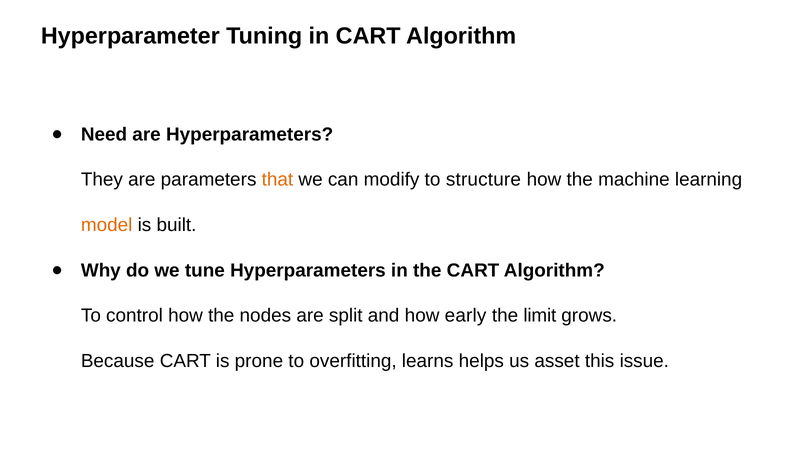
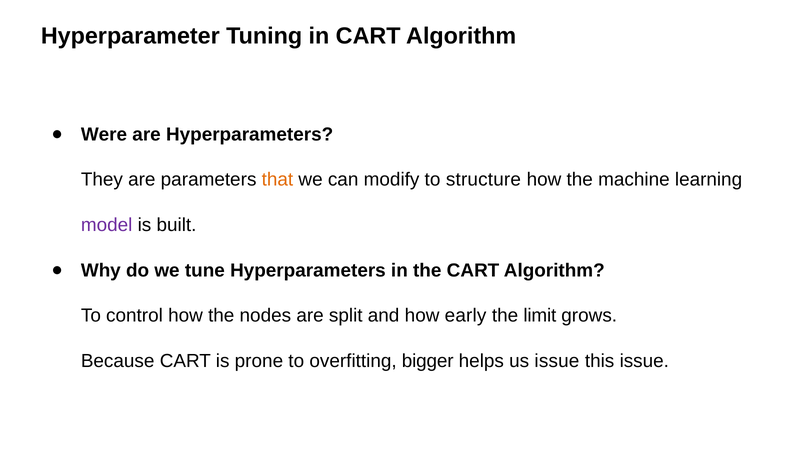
Need: Need -> Were
model colour: orange -> purple
learns: learns -> bigger
us asset: asset -> issue
